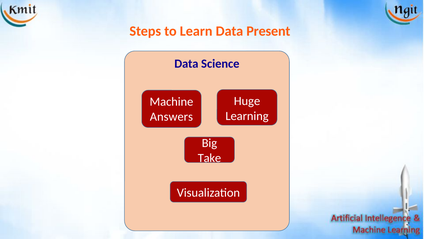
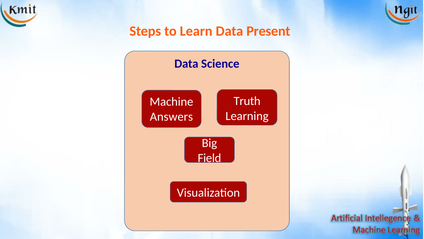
Huge: Huge -> Truth
Take: Take -> Field
